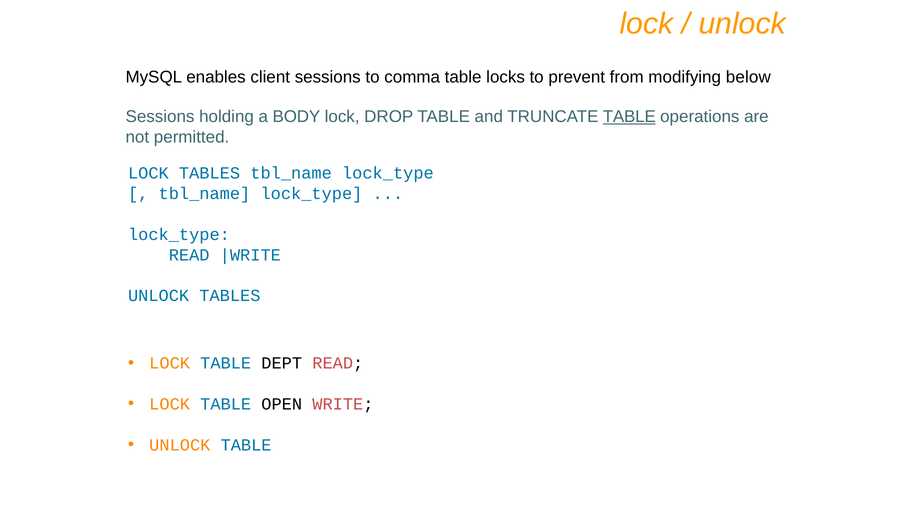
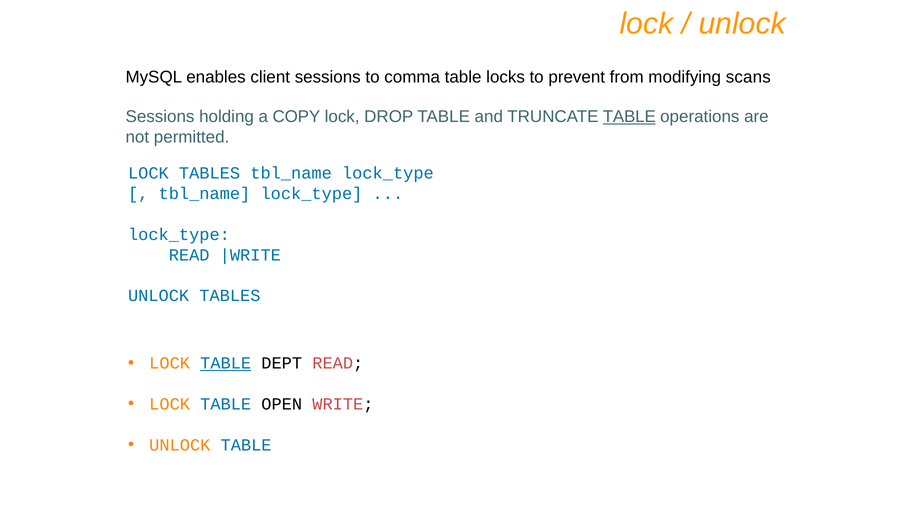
below: below -> scans
BODY: BODY -> COPY
TABLE at (226, 363) underline: none -> present
